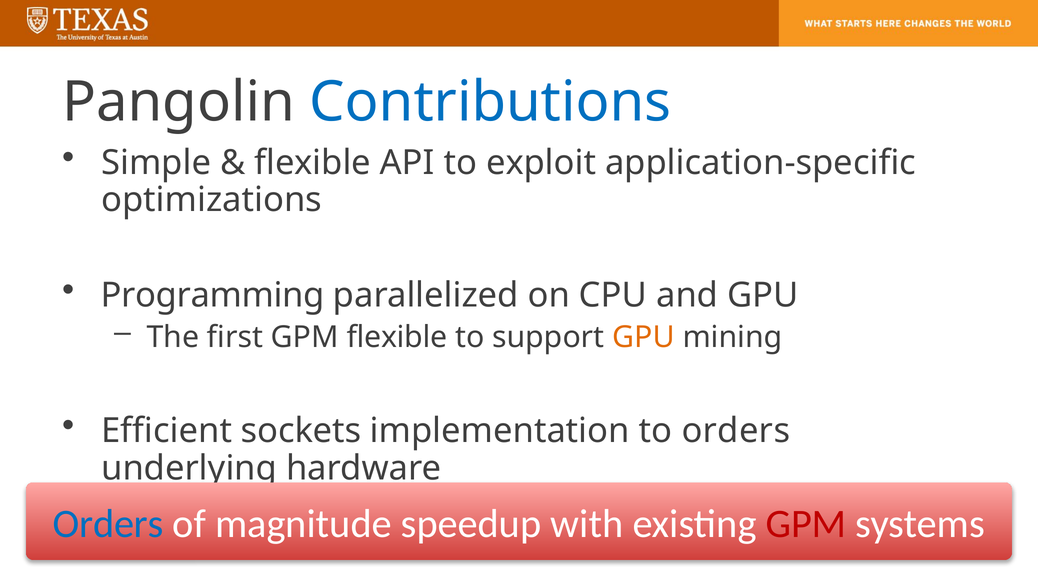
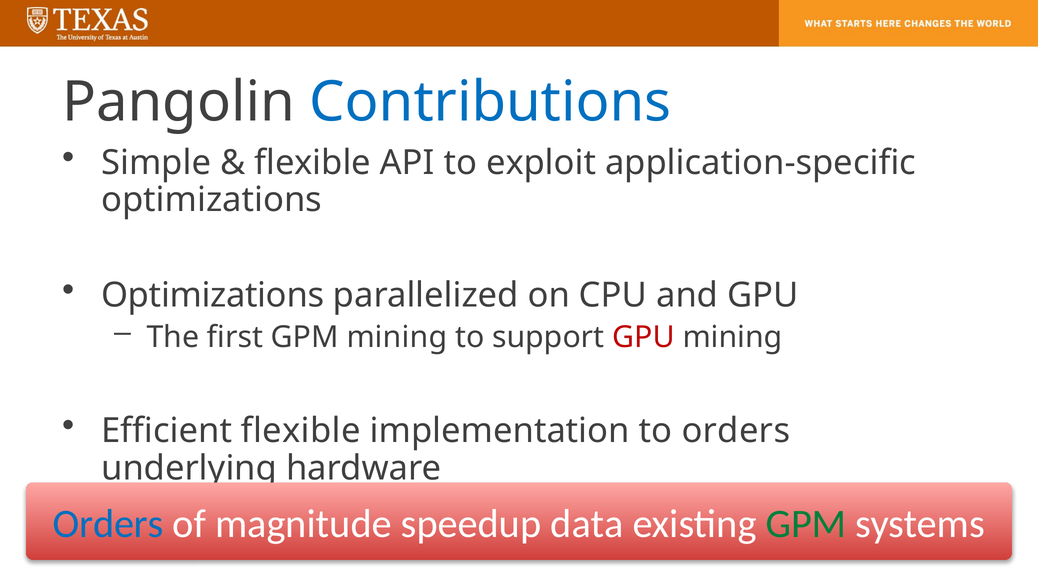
Programming at (213, 295): Programming -> Optimizations
GPM flexible: flexible -> mining
GPU at (643, 337) colour: orange -> red
Efficient sockets: sockets -> flexible
with: with -> data
GPM at (806, 524) colour: red -> green
